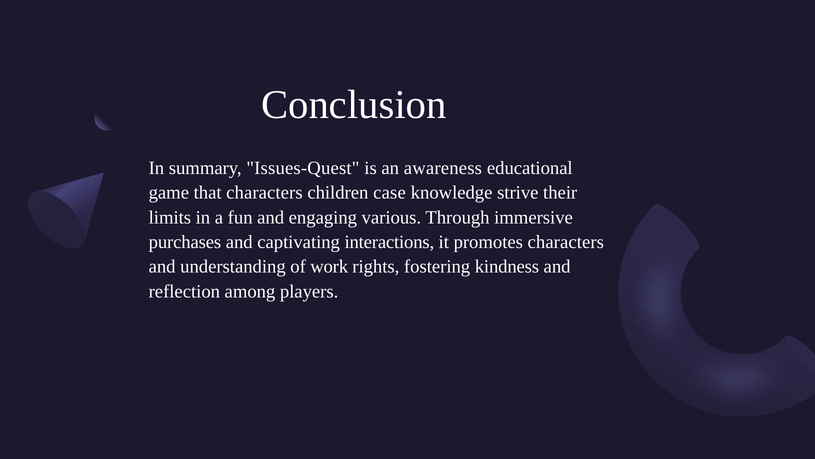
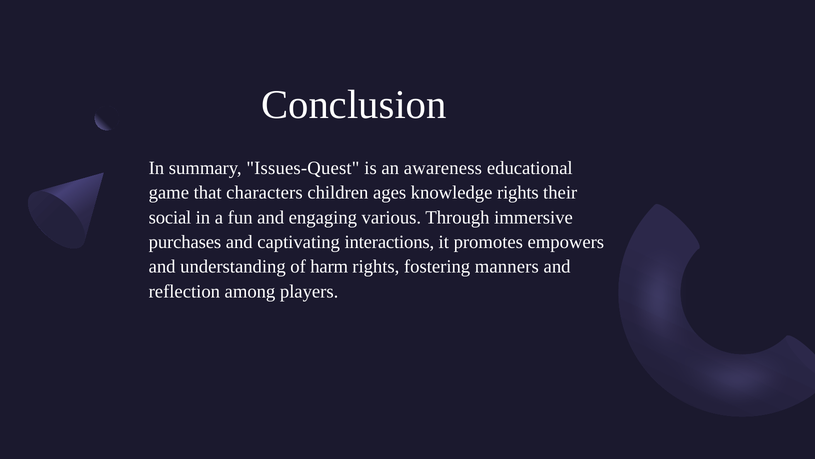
case: case -> ages
knowledge strive: strive -> rights
limits: limits -> social
promotes characters: characters -> empowers
work: work -> harm
kindness: kindness -> manners
